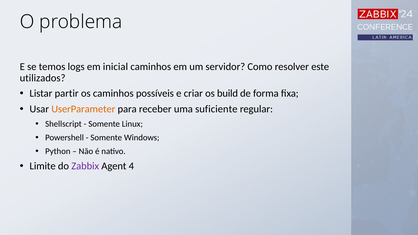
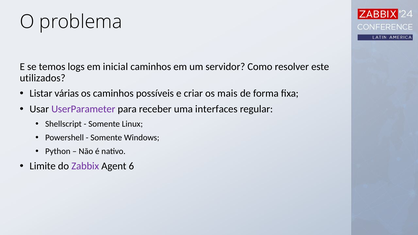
partir: partir -> várias
build: build -> mais
UserParameter colour: orange -> purple
suficiente: suficiente -> interfaces
4: 4 -> 6
